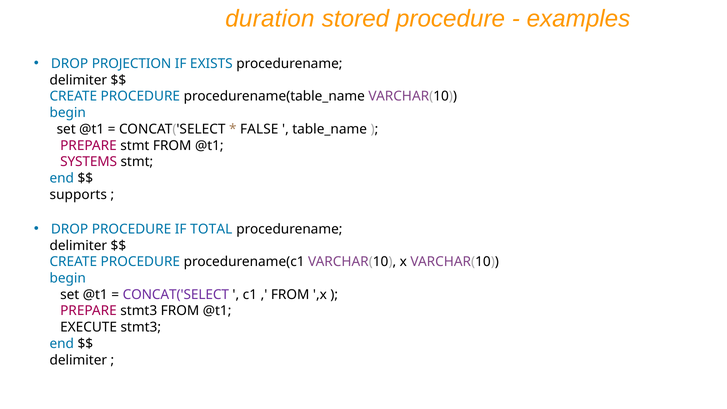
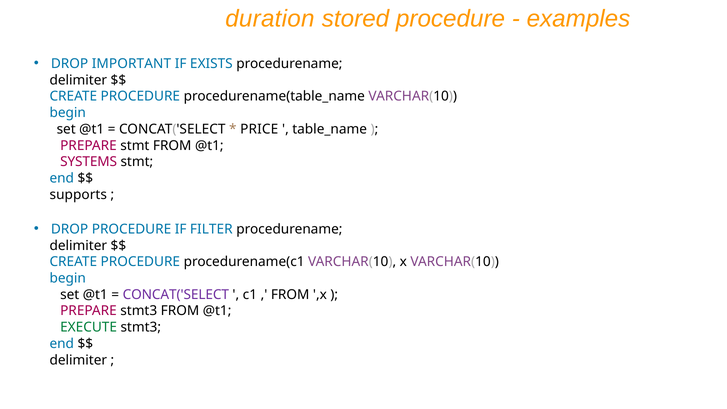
PROJECTION: PROJECTION -> IMPORTANT
FALSE: FALSE -> PRICE
TOTAL: TOTAL -> FILTER
EXECUTE colour: black -> green
